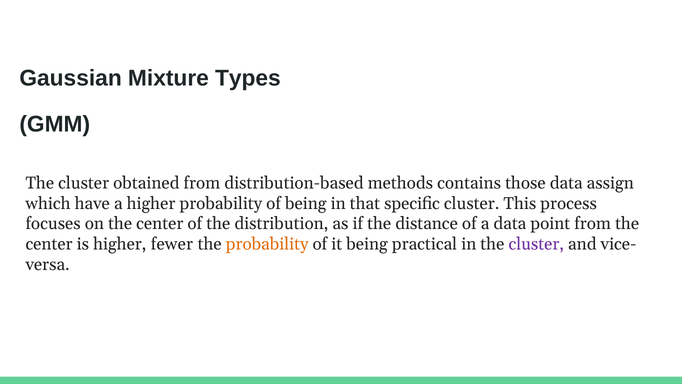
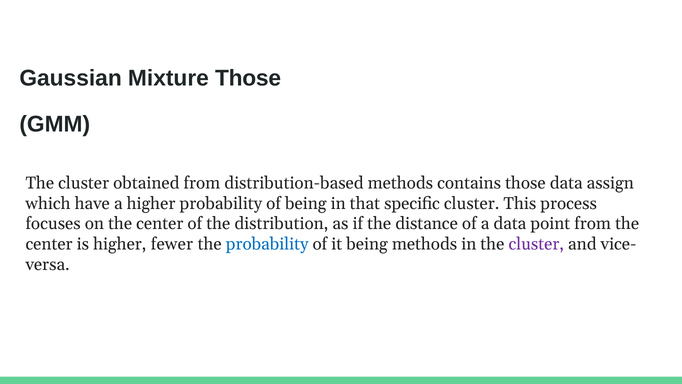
Mixture Types: Types -> Those
probability at (267, 244) colour: orange -> blue
being practical: practical -> methods
